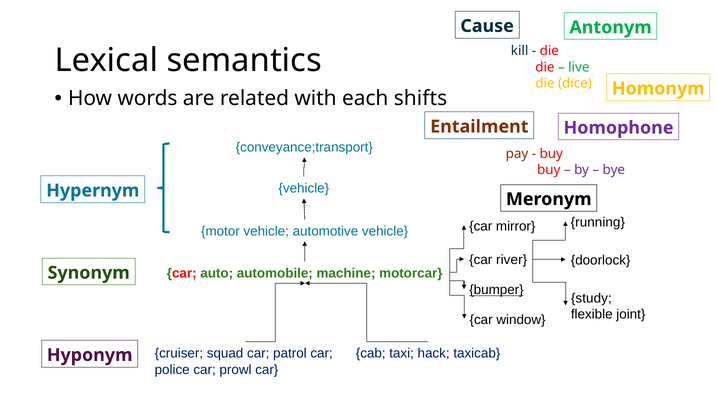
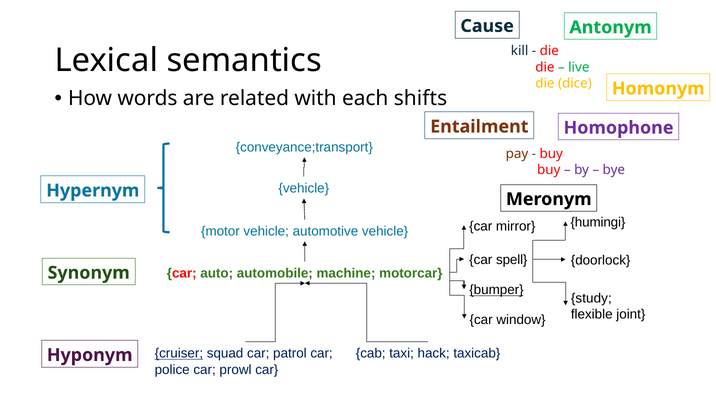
running: running -> humingi
river: river -> spell
cruiser underline: none -> present
